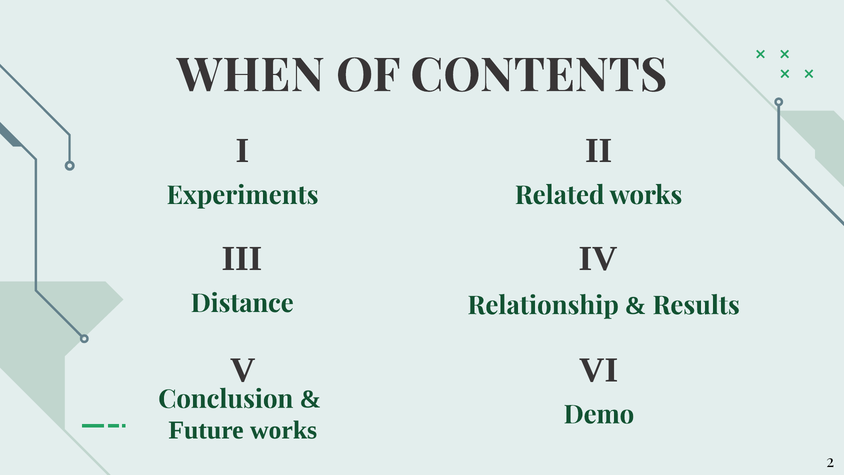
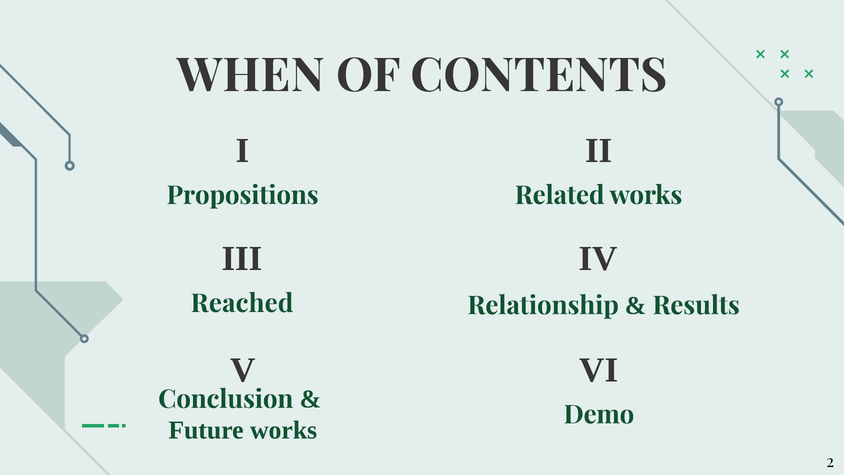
Experiments: Experiments -> Propositions
Distance: Distance -> Reached
